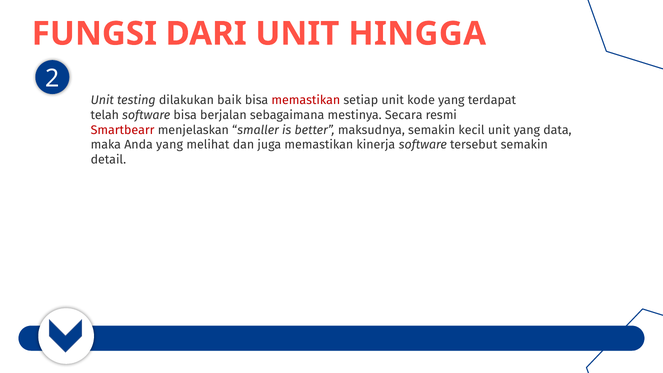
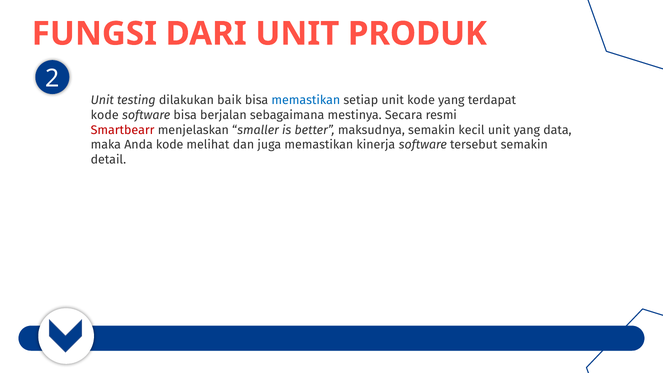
HINGGA: HINGGA -> PRODUK
memastikan at (306, 100) colour: red -> blue
telah at (105, 115): telah -> kode
Anda yang: yang -> kode
